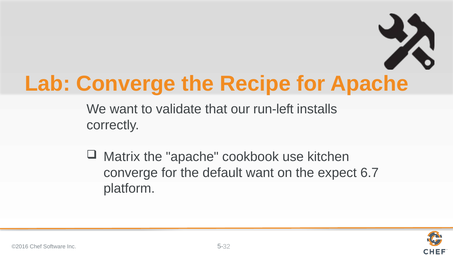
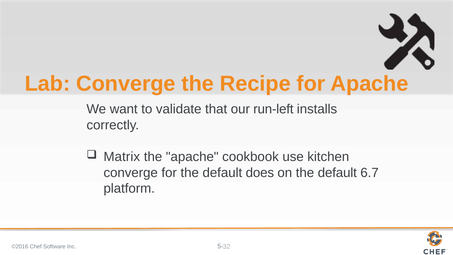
default want: want -> does
on the expect: expect -> default
